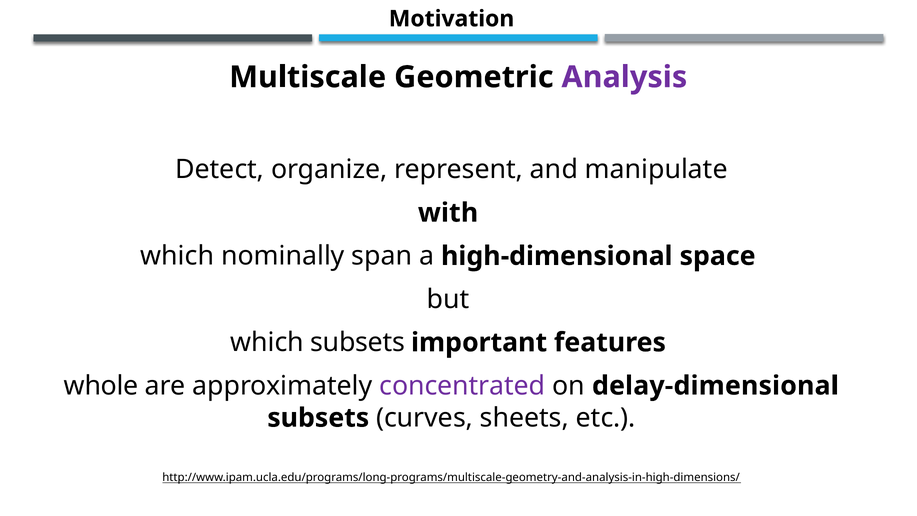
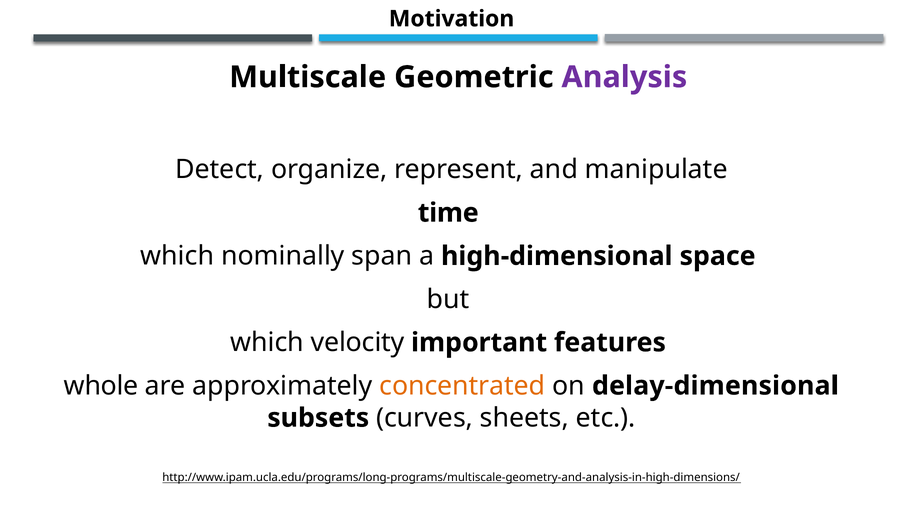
with: with -> time
which subsets: subsets -> velocity
concentrated colour: purple -> orange
